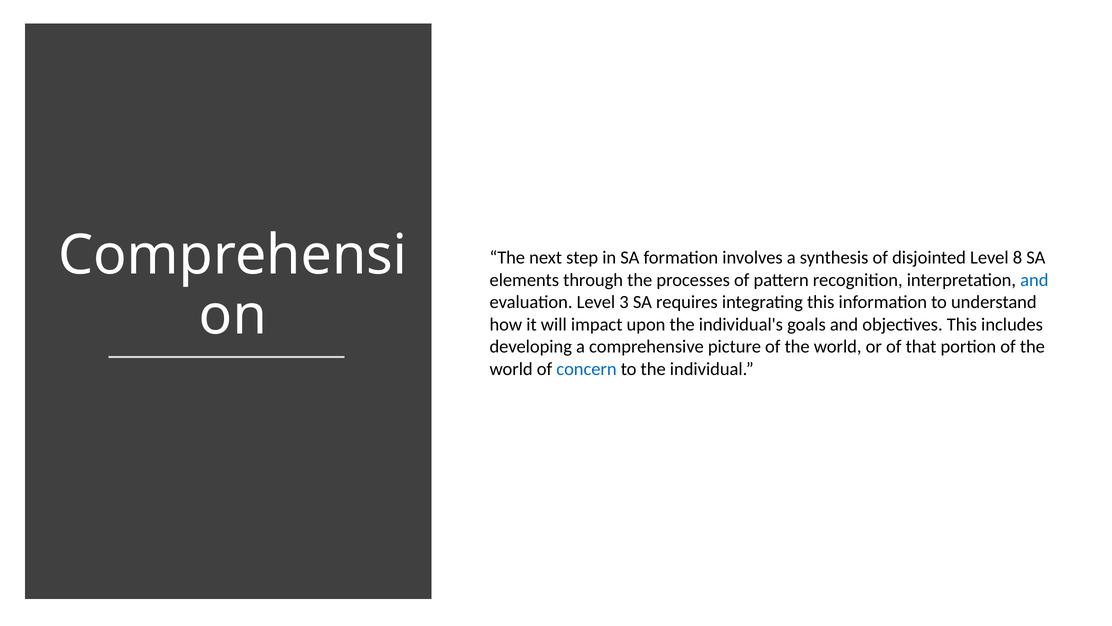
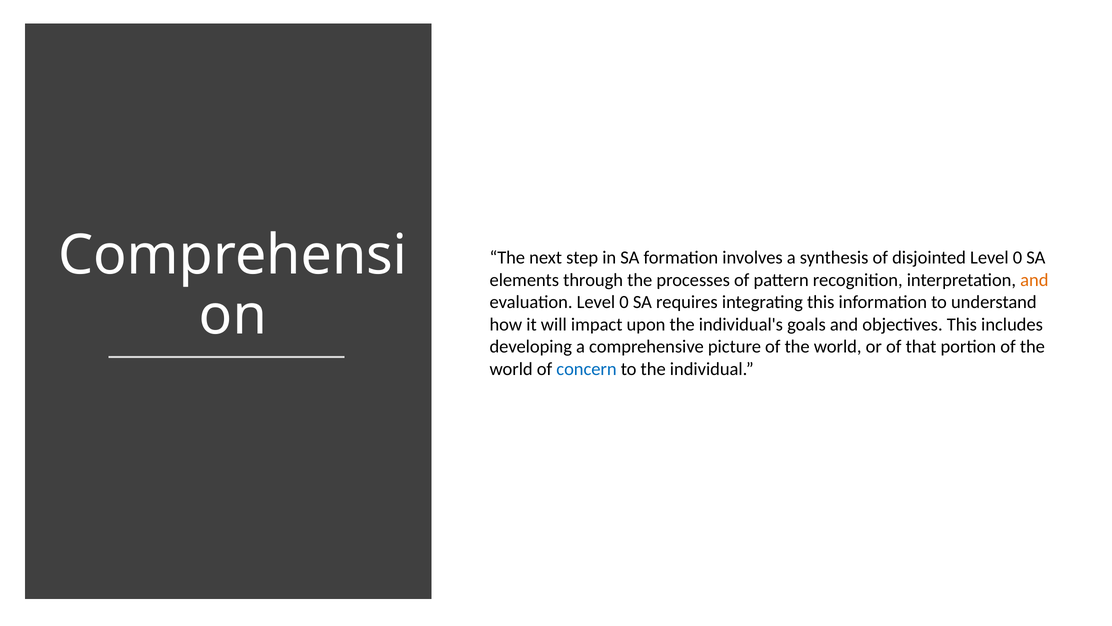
disjointed Level 8: 8 -> 0
and at (1034, 280) colour: blue -> orange
evaluation Level 3: 3 -> 0
